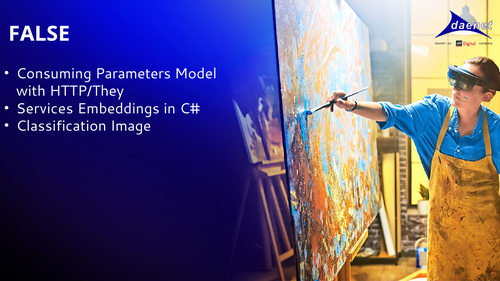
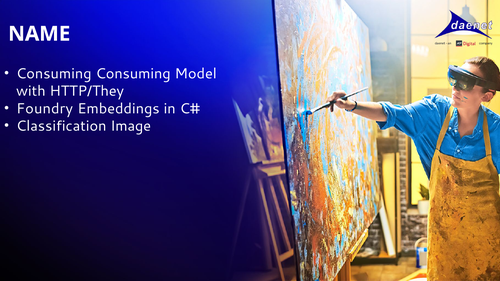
FALSE: FALSE -> NAME
Consuming Parameters: Parameters -> Consuming
Services: Services -> Foundry
